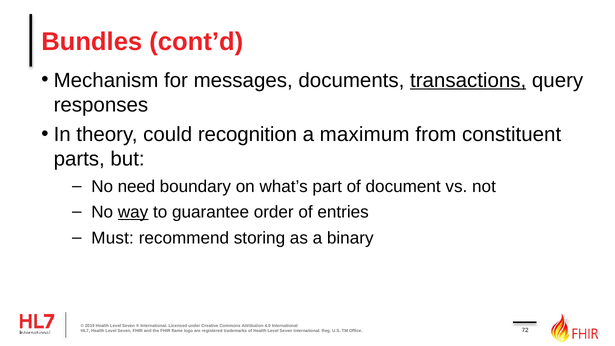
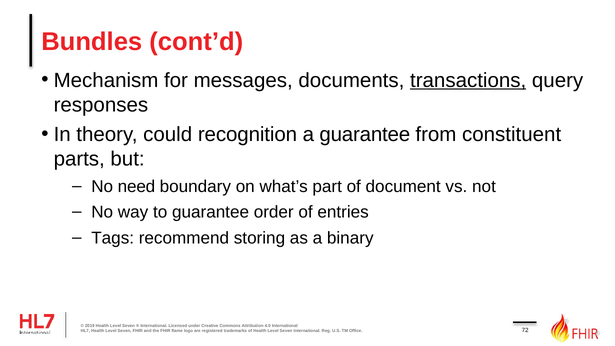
a maximum: maximum -> guarantee
way underline: present -> none
Must: Must -> Tags
